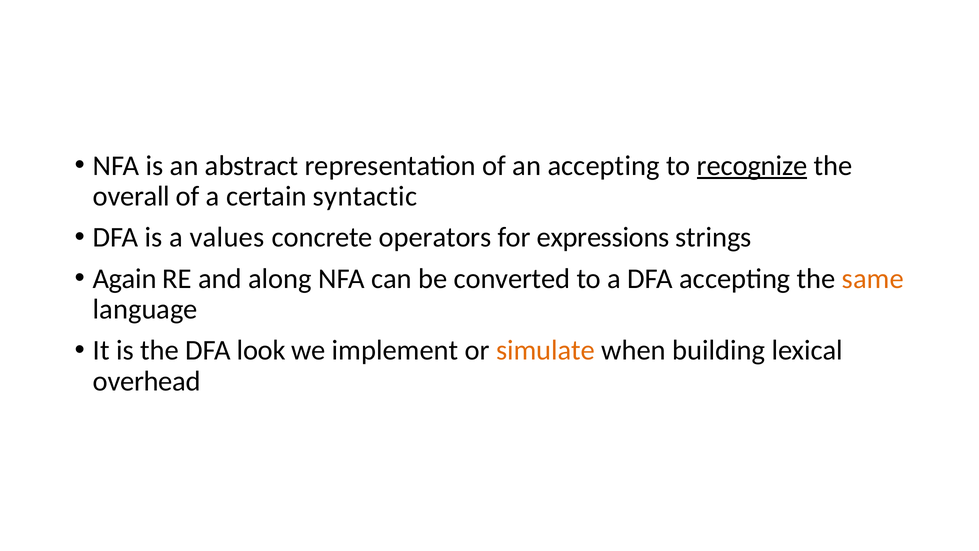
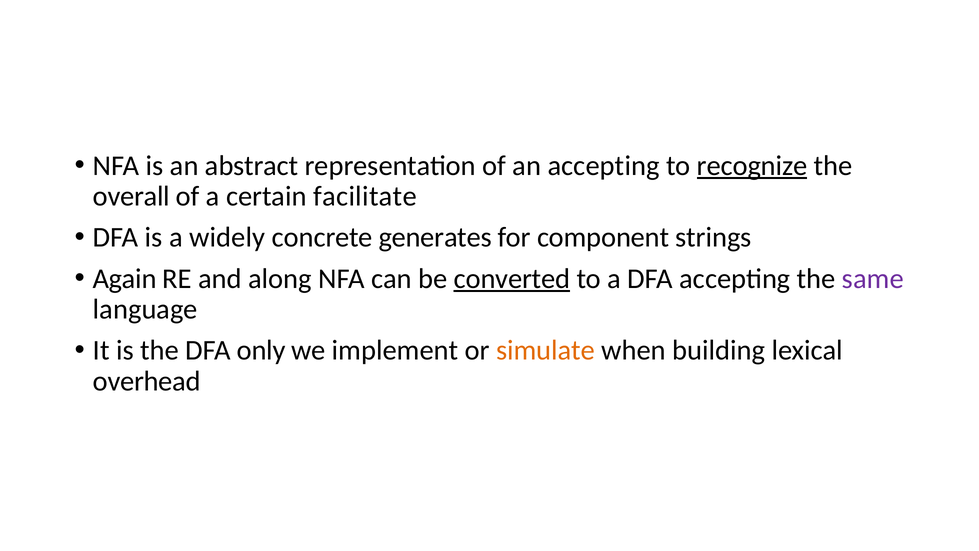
syntactic: syntactic -> facilitate
values: values -> widely
operators: operators -> generates
expressions: expressions -> component
converted underline: none -> present
same colour: orange -> purple
look: look -> only
